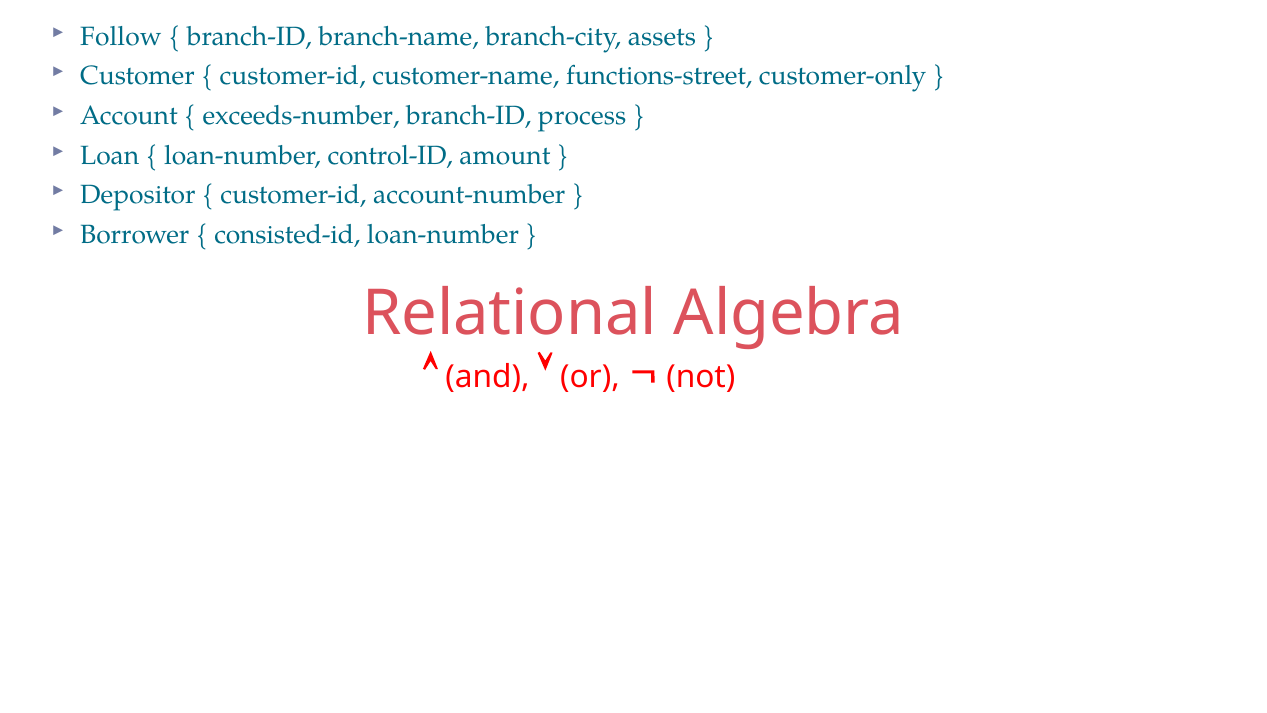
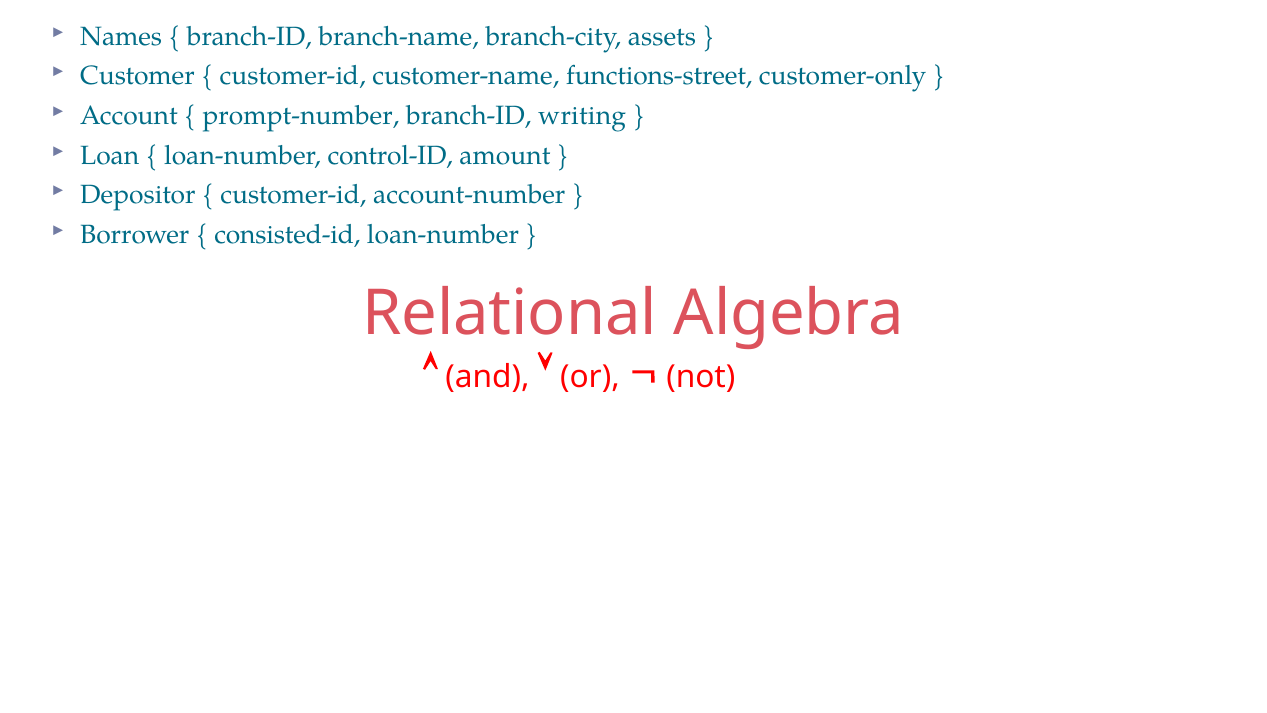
Follow: Follow -> Names
exceeds-number: exceeds-number -> prompt-number
process: process -> writing
